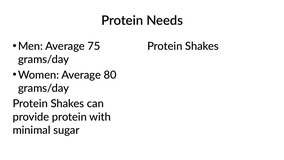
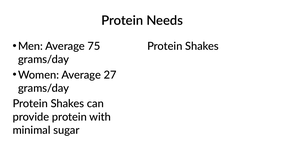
80: 80 -> 27
